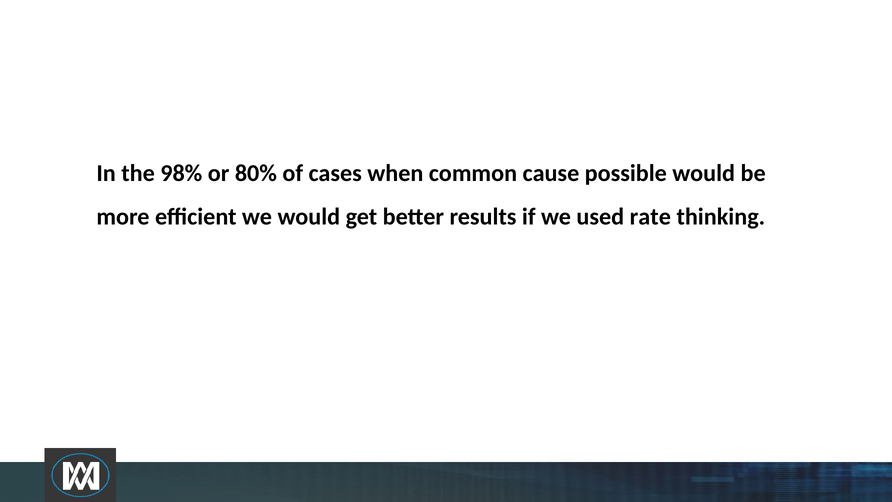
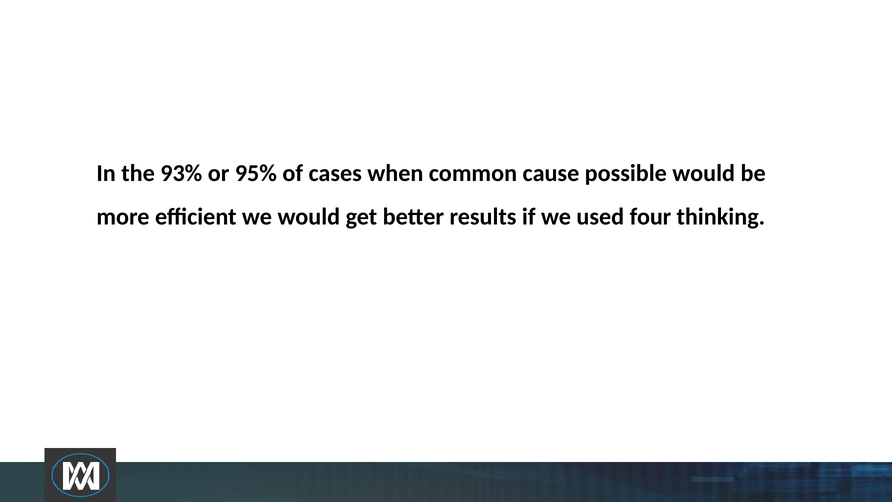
98%: 98% -> 93%
80%: 80% -> 95%
rate: rate -> four
